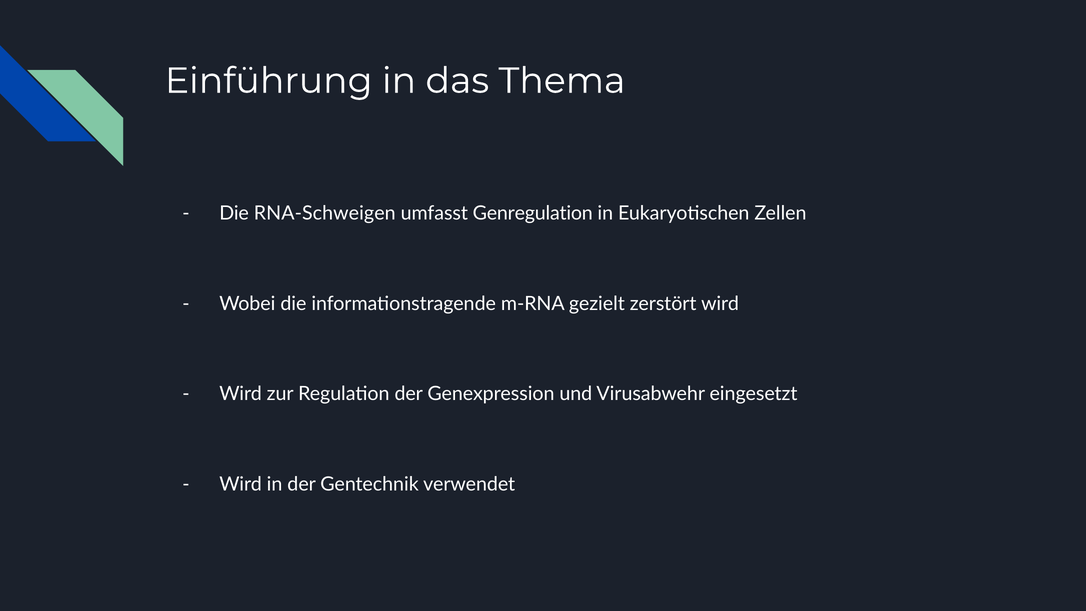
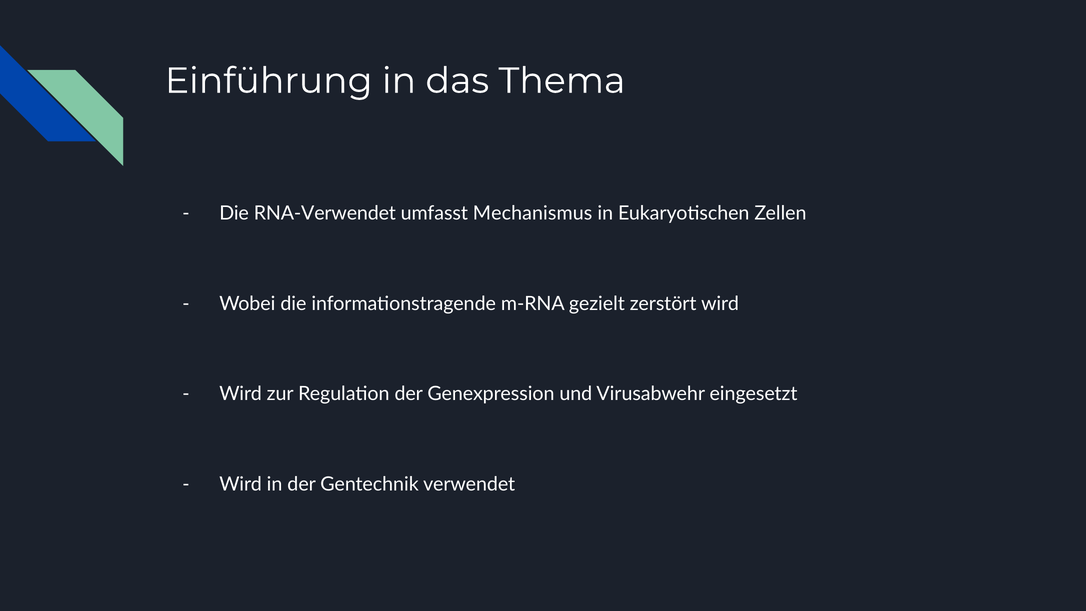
RNA-Schweigen: RNA-Schweigen -> RNA-Verwendet
Genregulation: Genregulation -> Mechanismus
